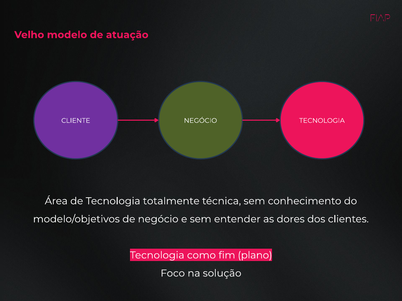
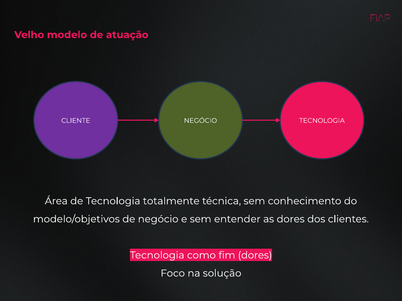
fim plano: plano -> dores
